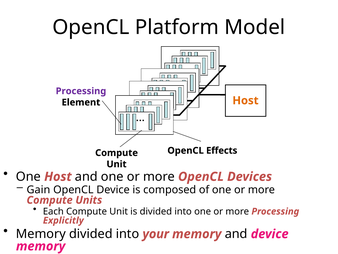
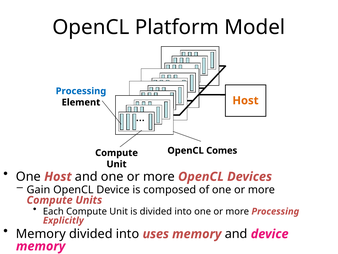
Processing at (81, 91) colour: purple -> blue
Effects: Effects -> Comes
your: your -> uses
